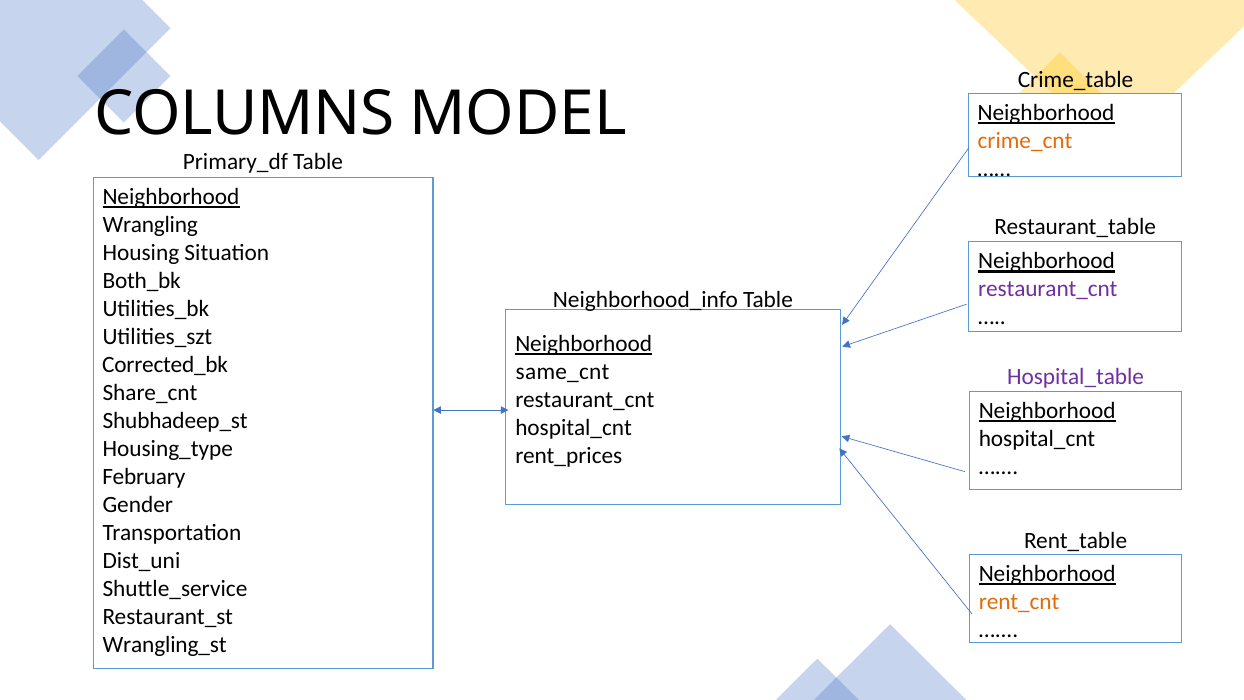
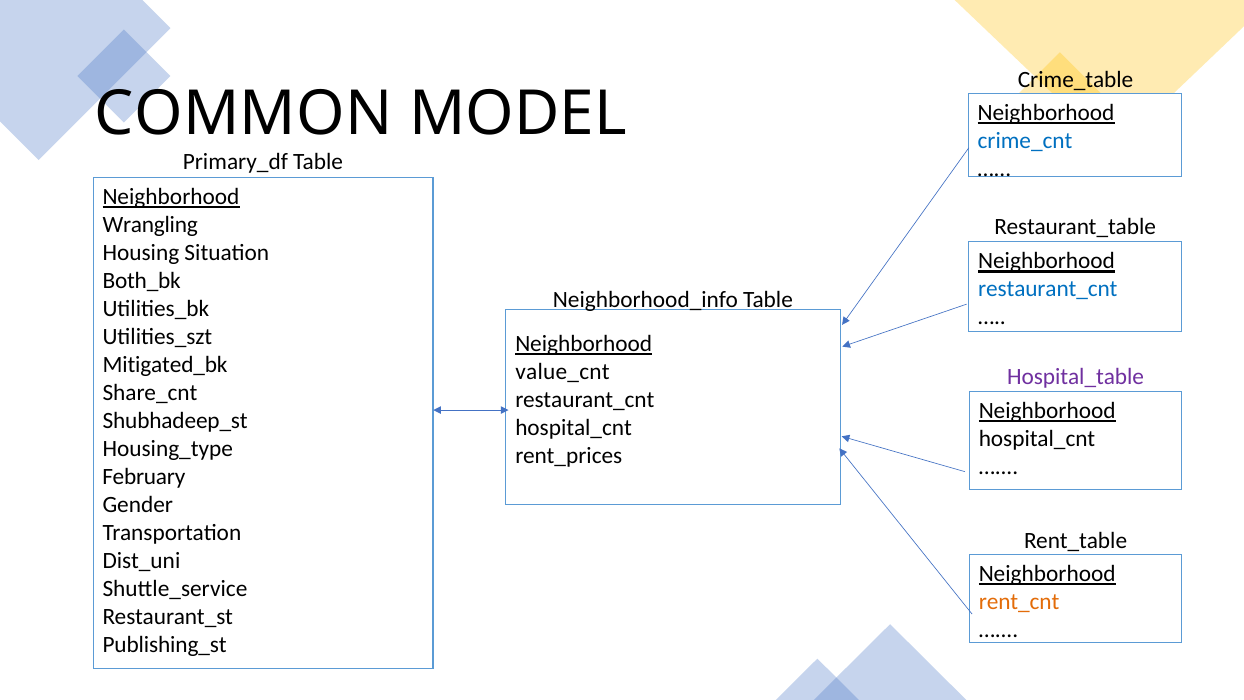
COLUMNS: COLUMNS -> COMMON
crime_cnt colour: orange -> blue
restaurant_cnt at (1048, 289) colour: purple -> blue
Corrected_bk: Corrected_bk -> Mitigated_bk
same_cnt: same_cnt -> value_cnt
Wrangling_st: Wrangling_st -> Publishing_st
